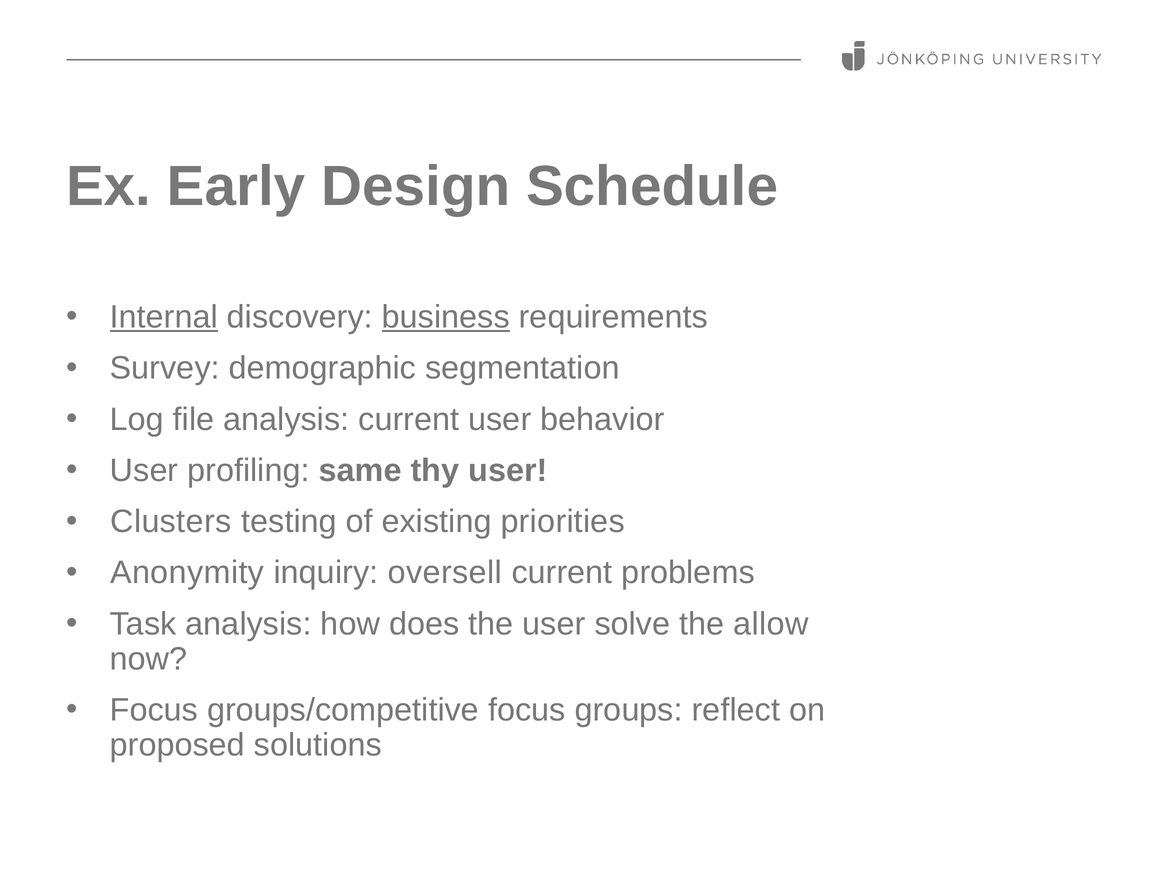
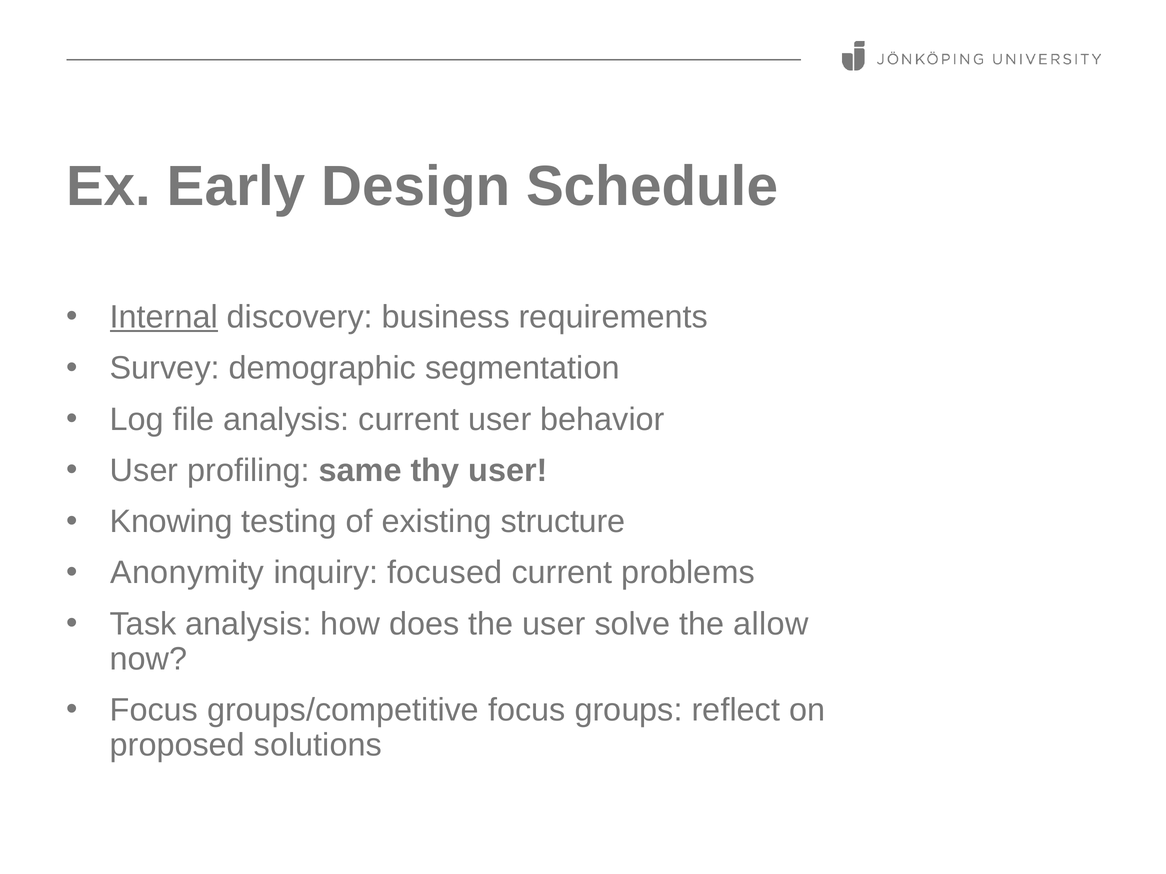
business underline: present -> none
Clusters: Clusters -> Knowing
priorities: priorities -> structure
oversell: oversell -> focused
